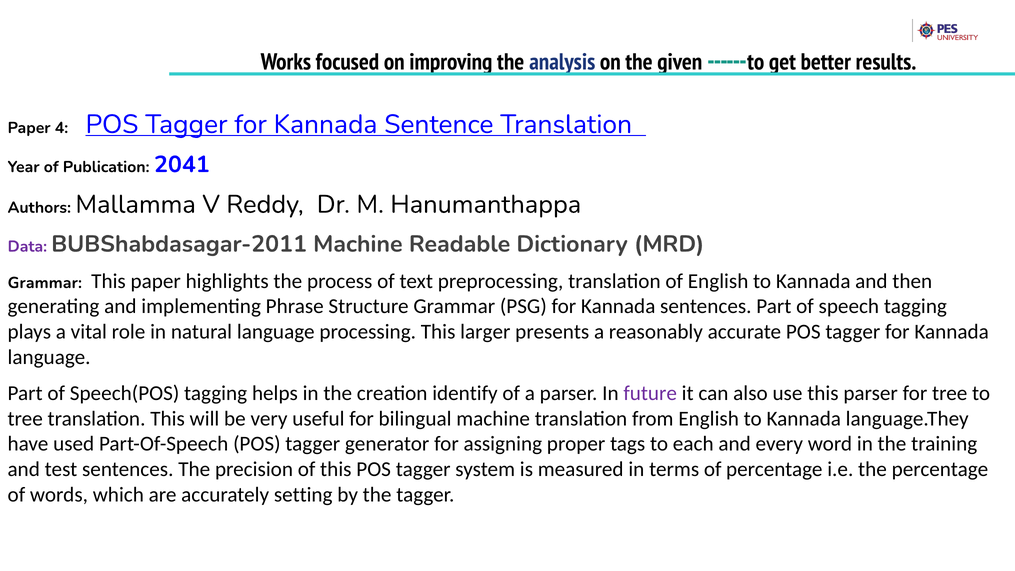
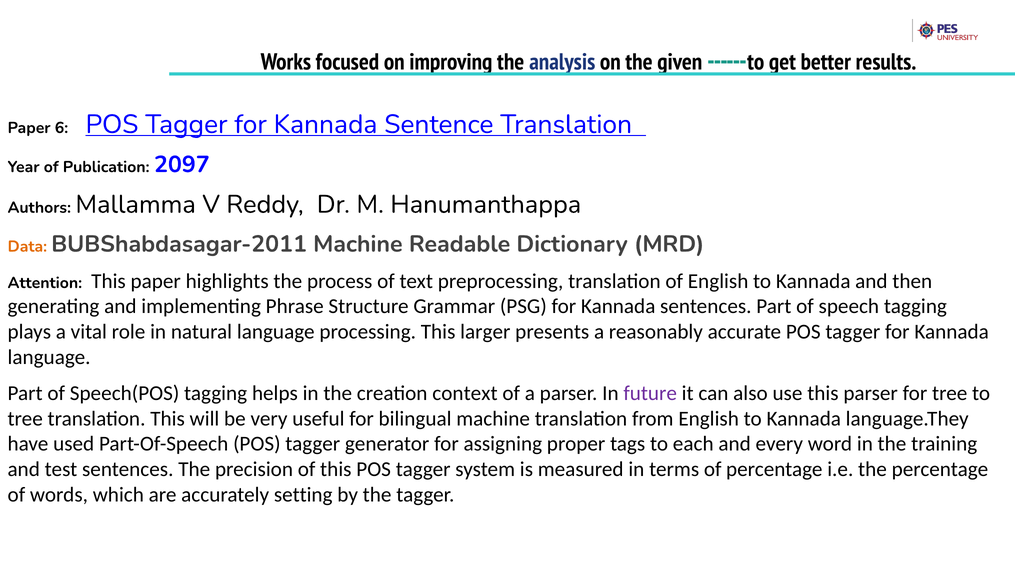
4: 4 -> 6
2041: 2041 -> 2097
Data colour: purple -> orange
Grammar at (45, 283): Grammar -> Attention
identify: identify -> context
